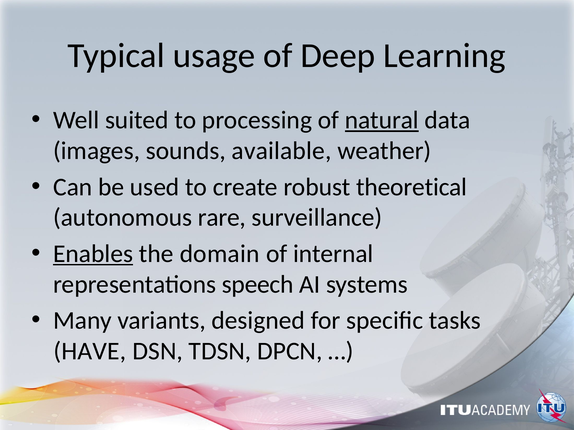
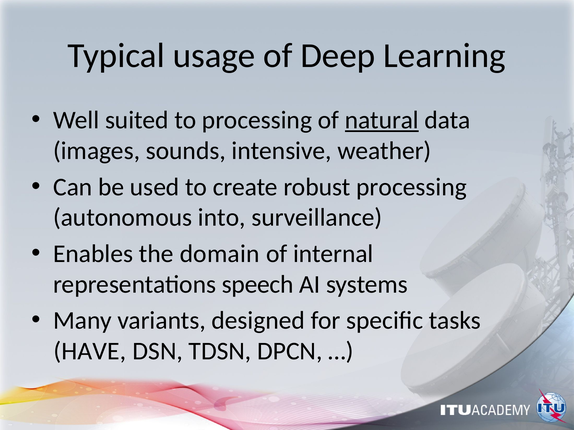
available: available -> intensive
robust theoretical: theoretical -> processing
rare: rare -> into
Enables underline: present -> none
